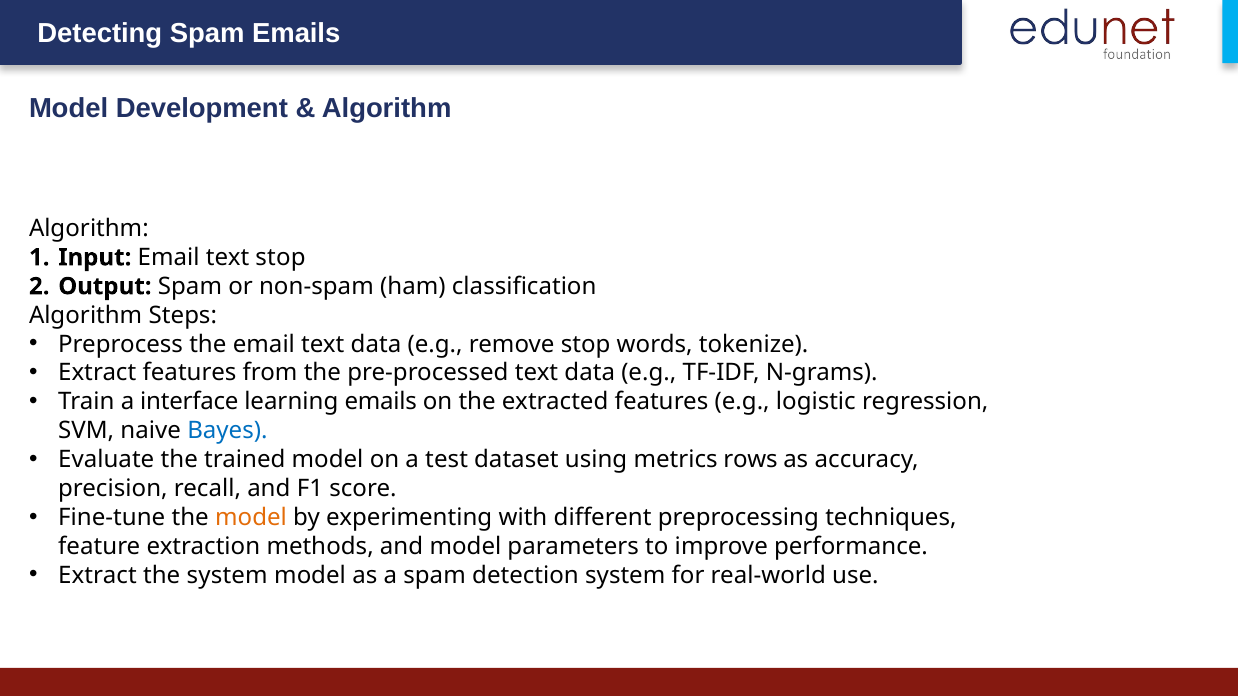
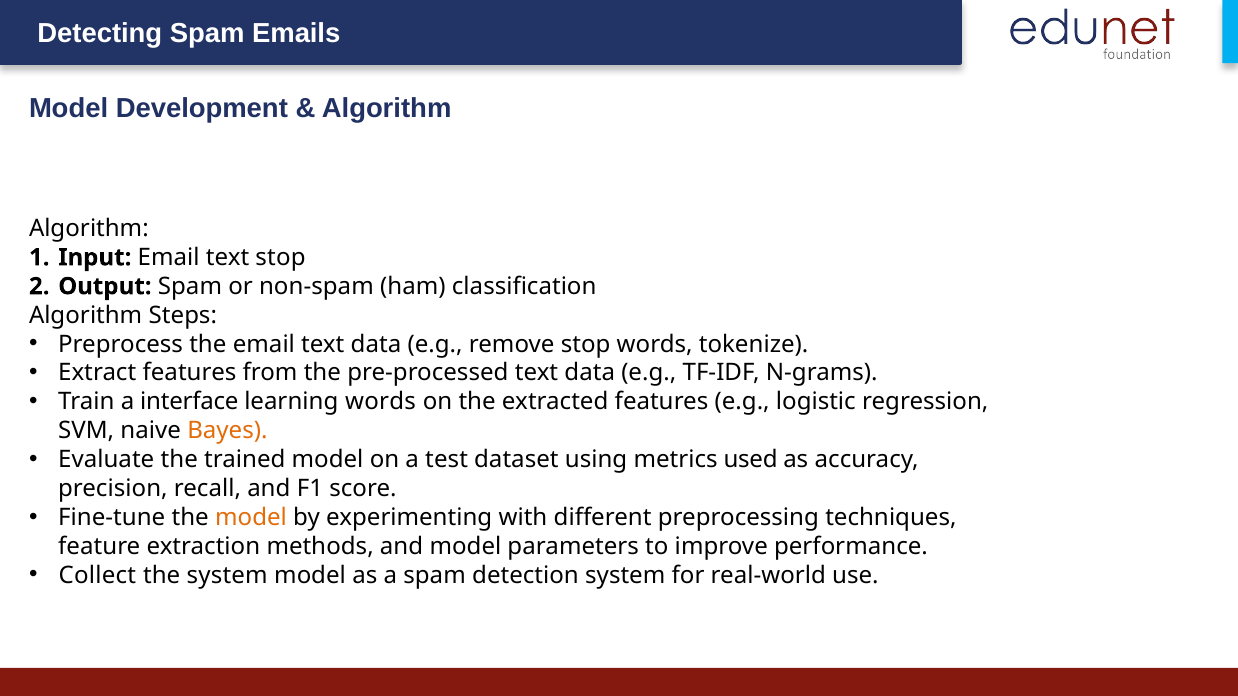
learning emails: emails -> words
Bayes colour: blue -> orange
rows: rows -> used
Extract at (97, 576): Extract -> Collect
